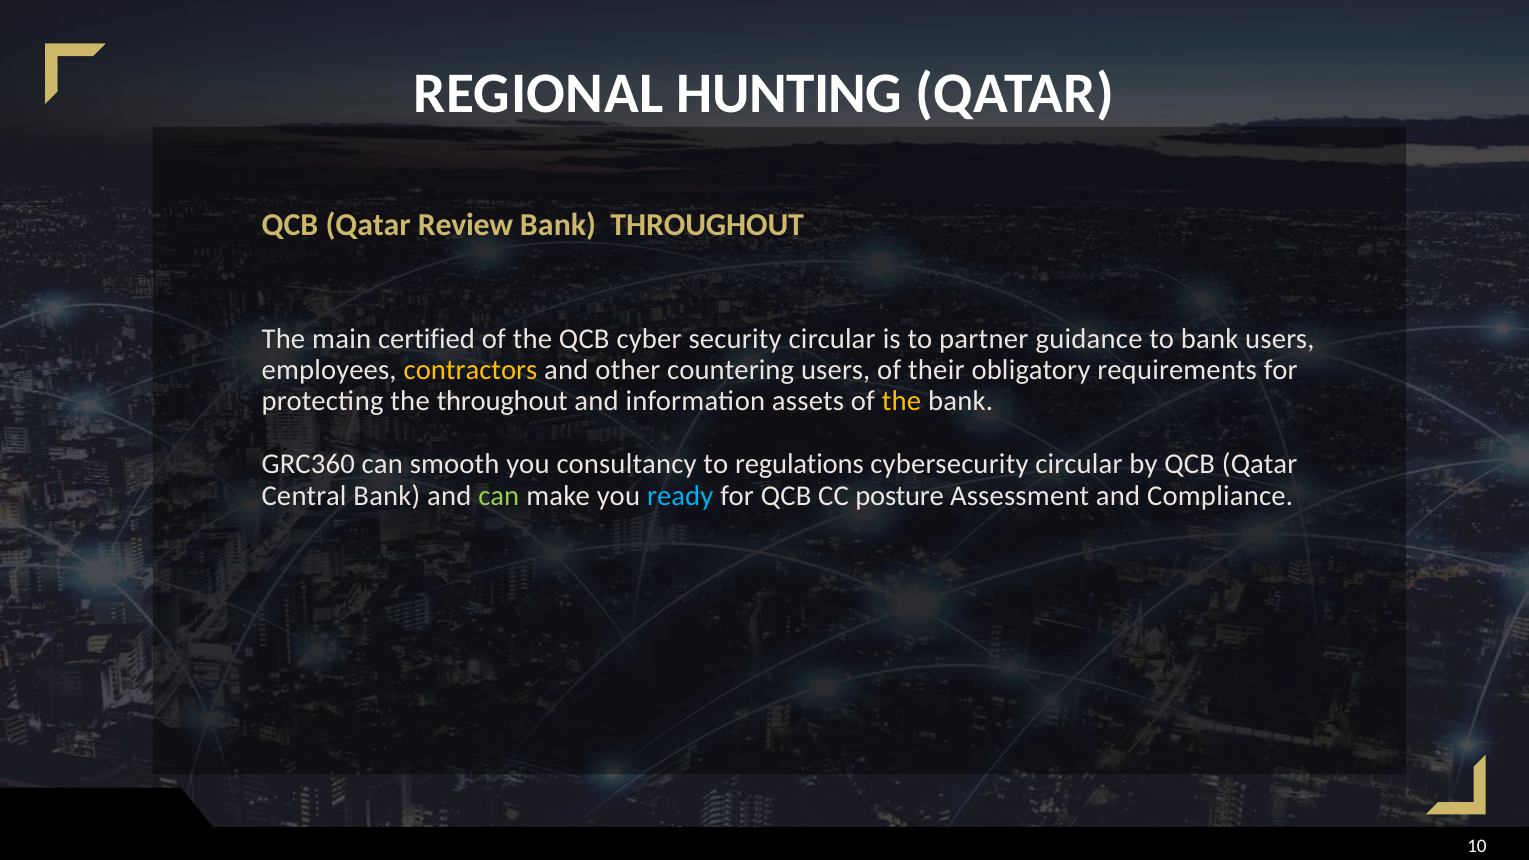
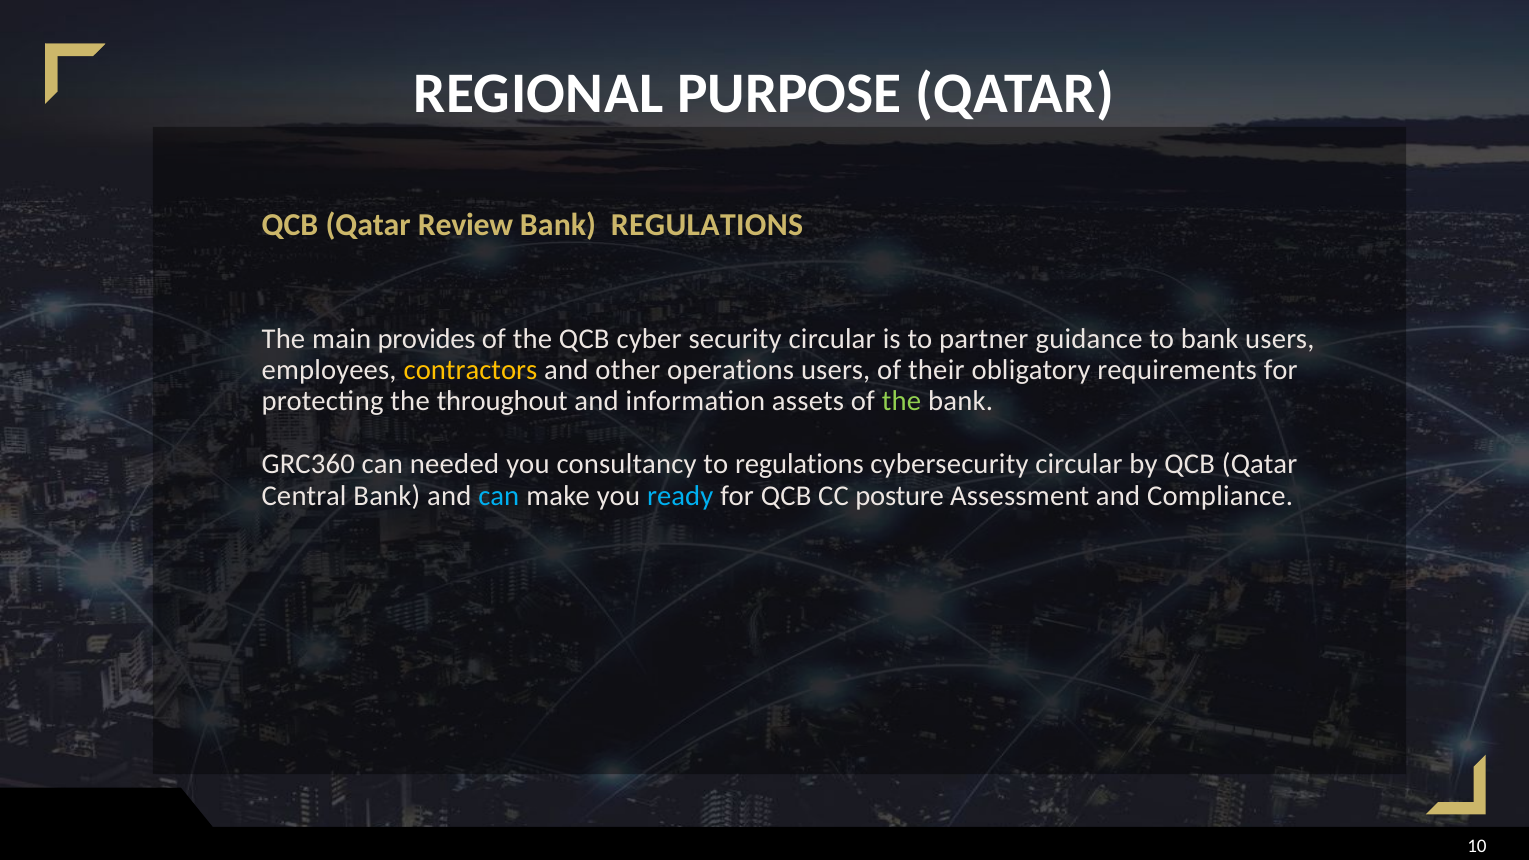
HUNTING: HUNTING -> PURPOSE
Bank THROUGHOUT: THROUGHOUT -> REGULATIONS
certified: certified -> provides
countering: countering -> operations
the at (901, 401) colour: yellow -> light green
smooth: smooth -> needed
can at (499, 496) colour: light green -> light blue
